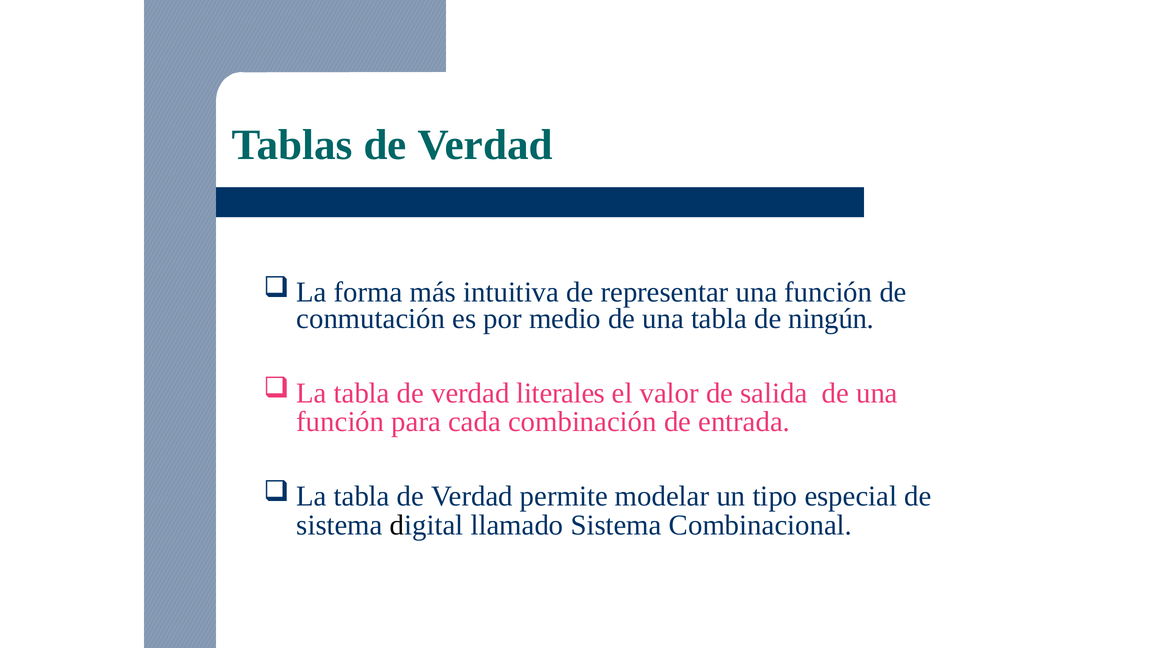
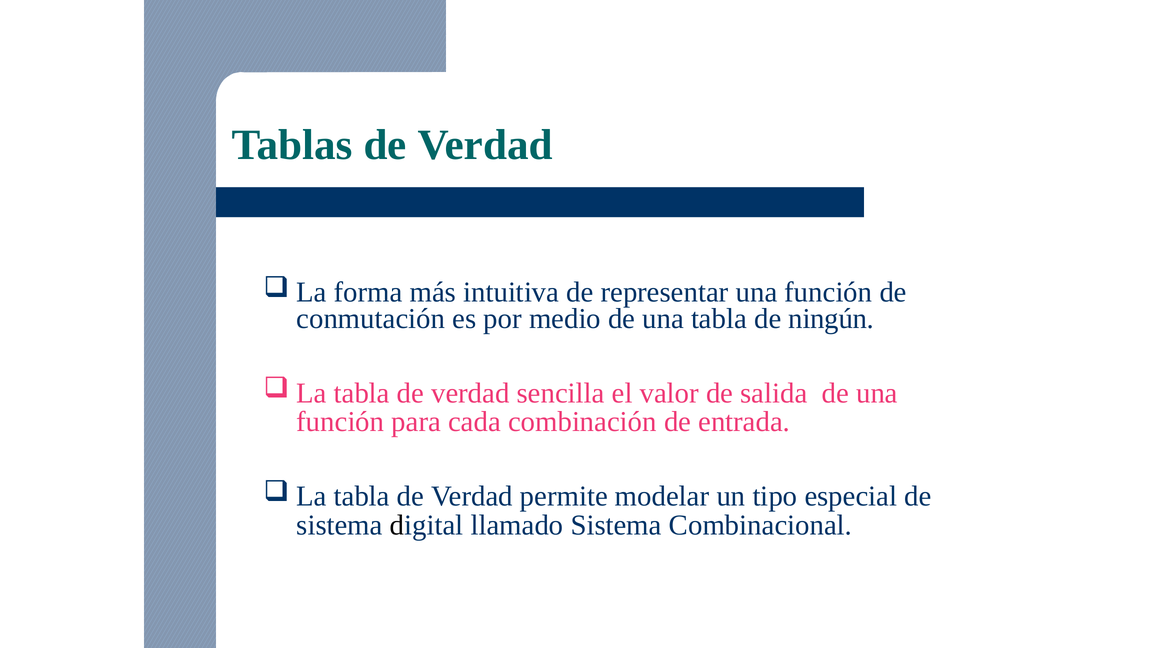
literales: literales -> sencilla
